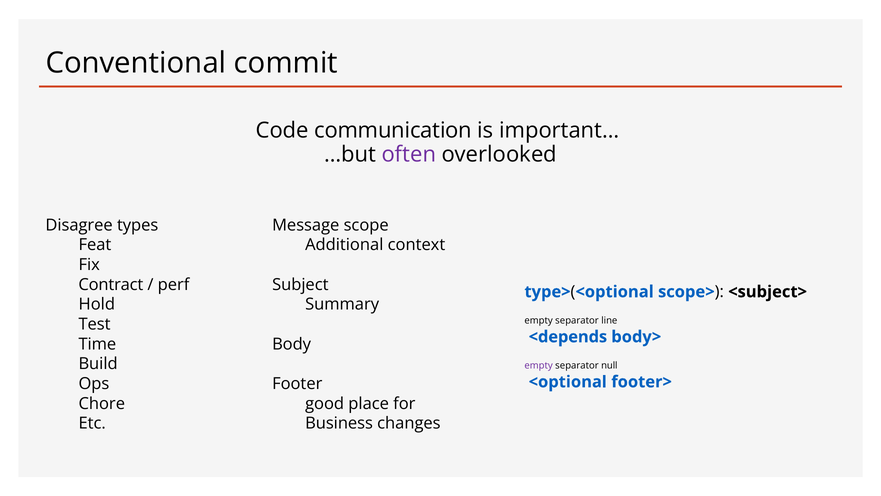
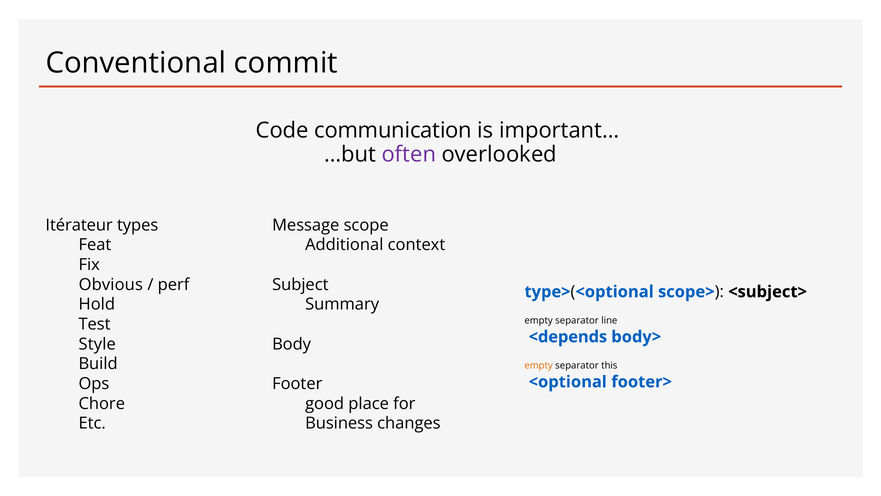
Disagree: Disagree -> Itérateur
Contract: Contract -> Obvious
Time: Time -> Style
empty at (539, 365) colour: purple -> orange
null: null -> this
